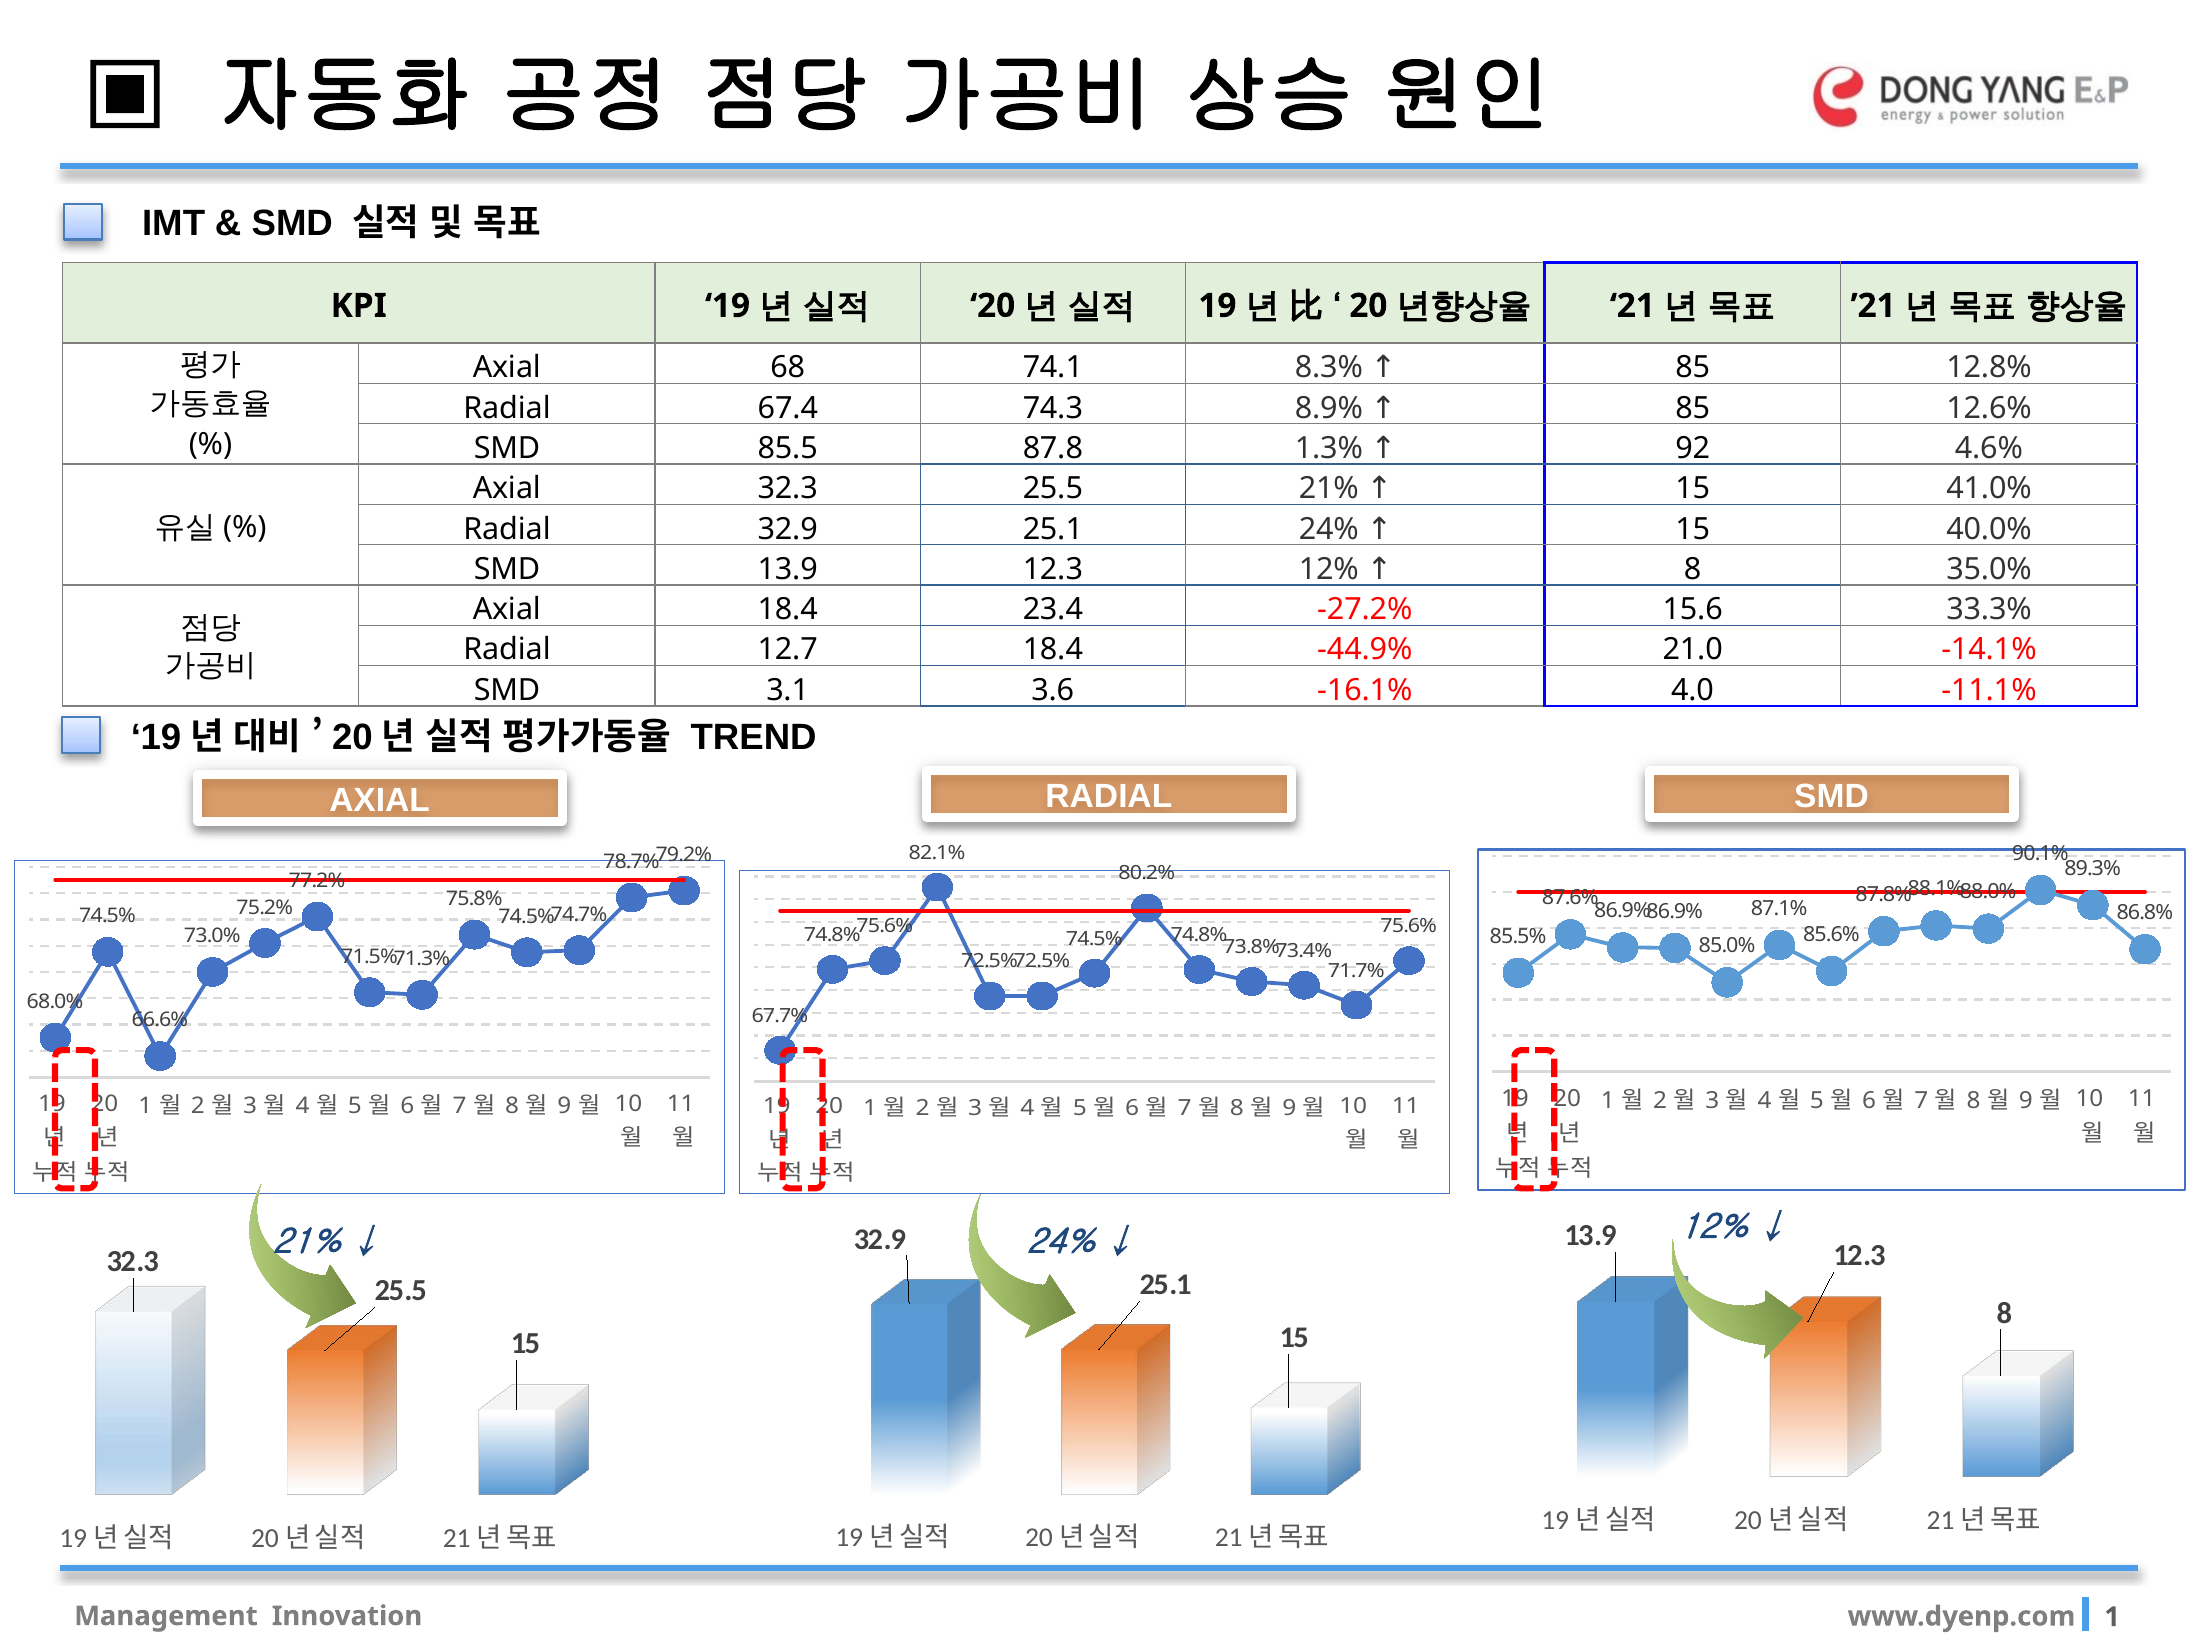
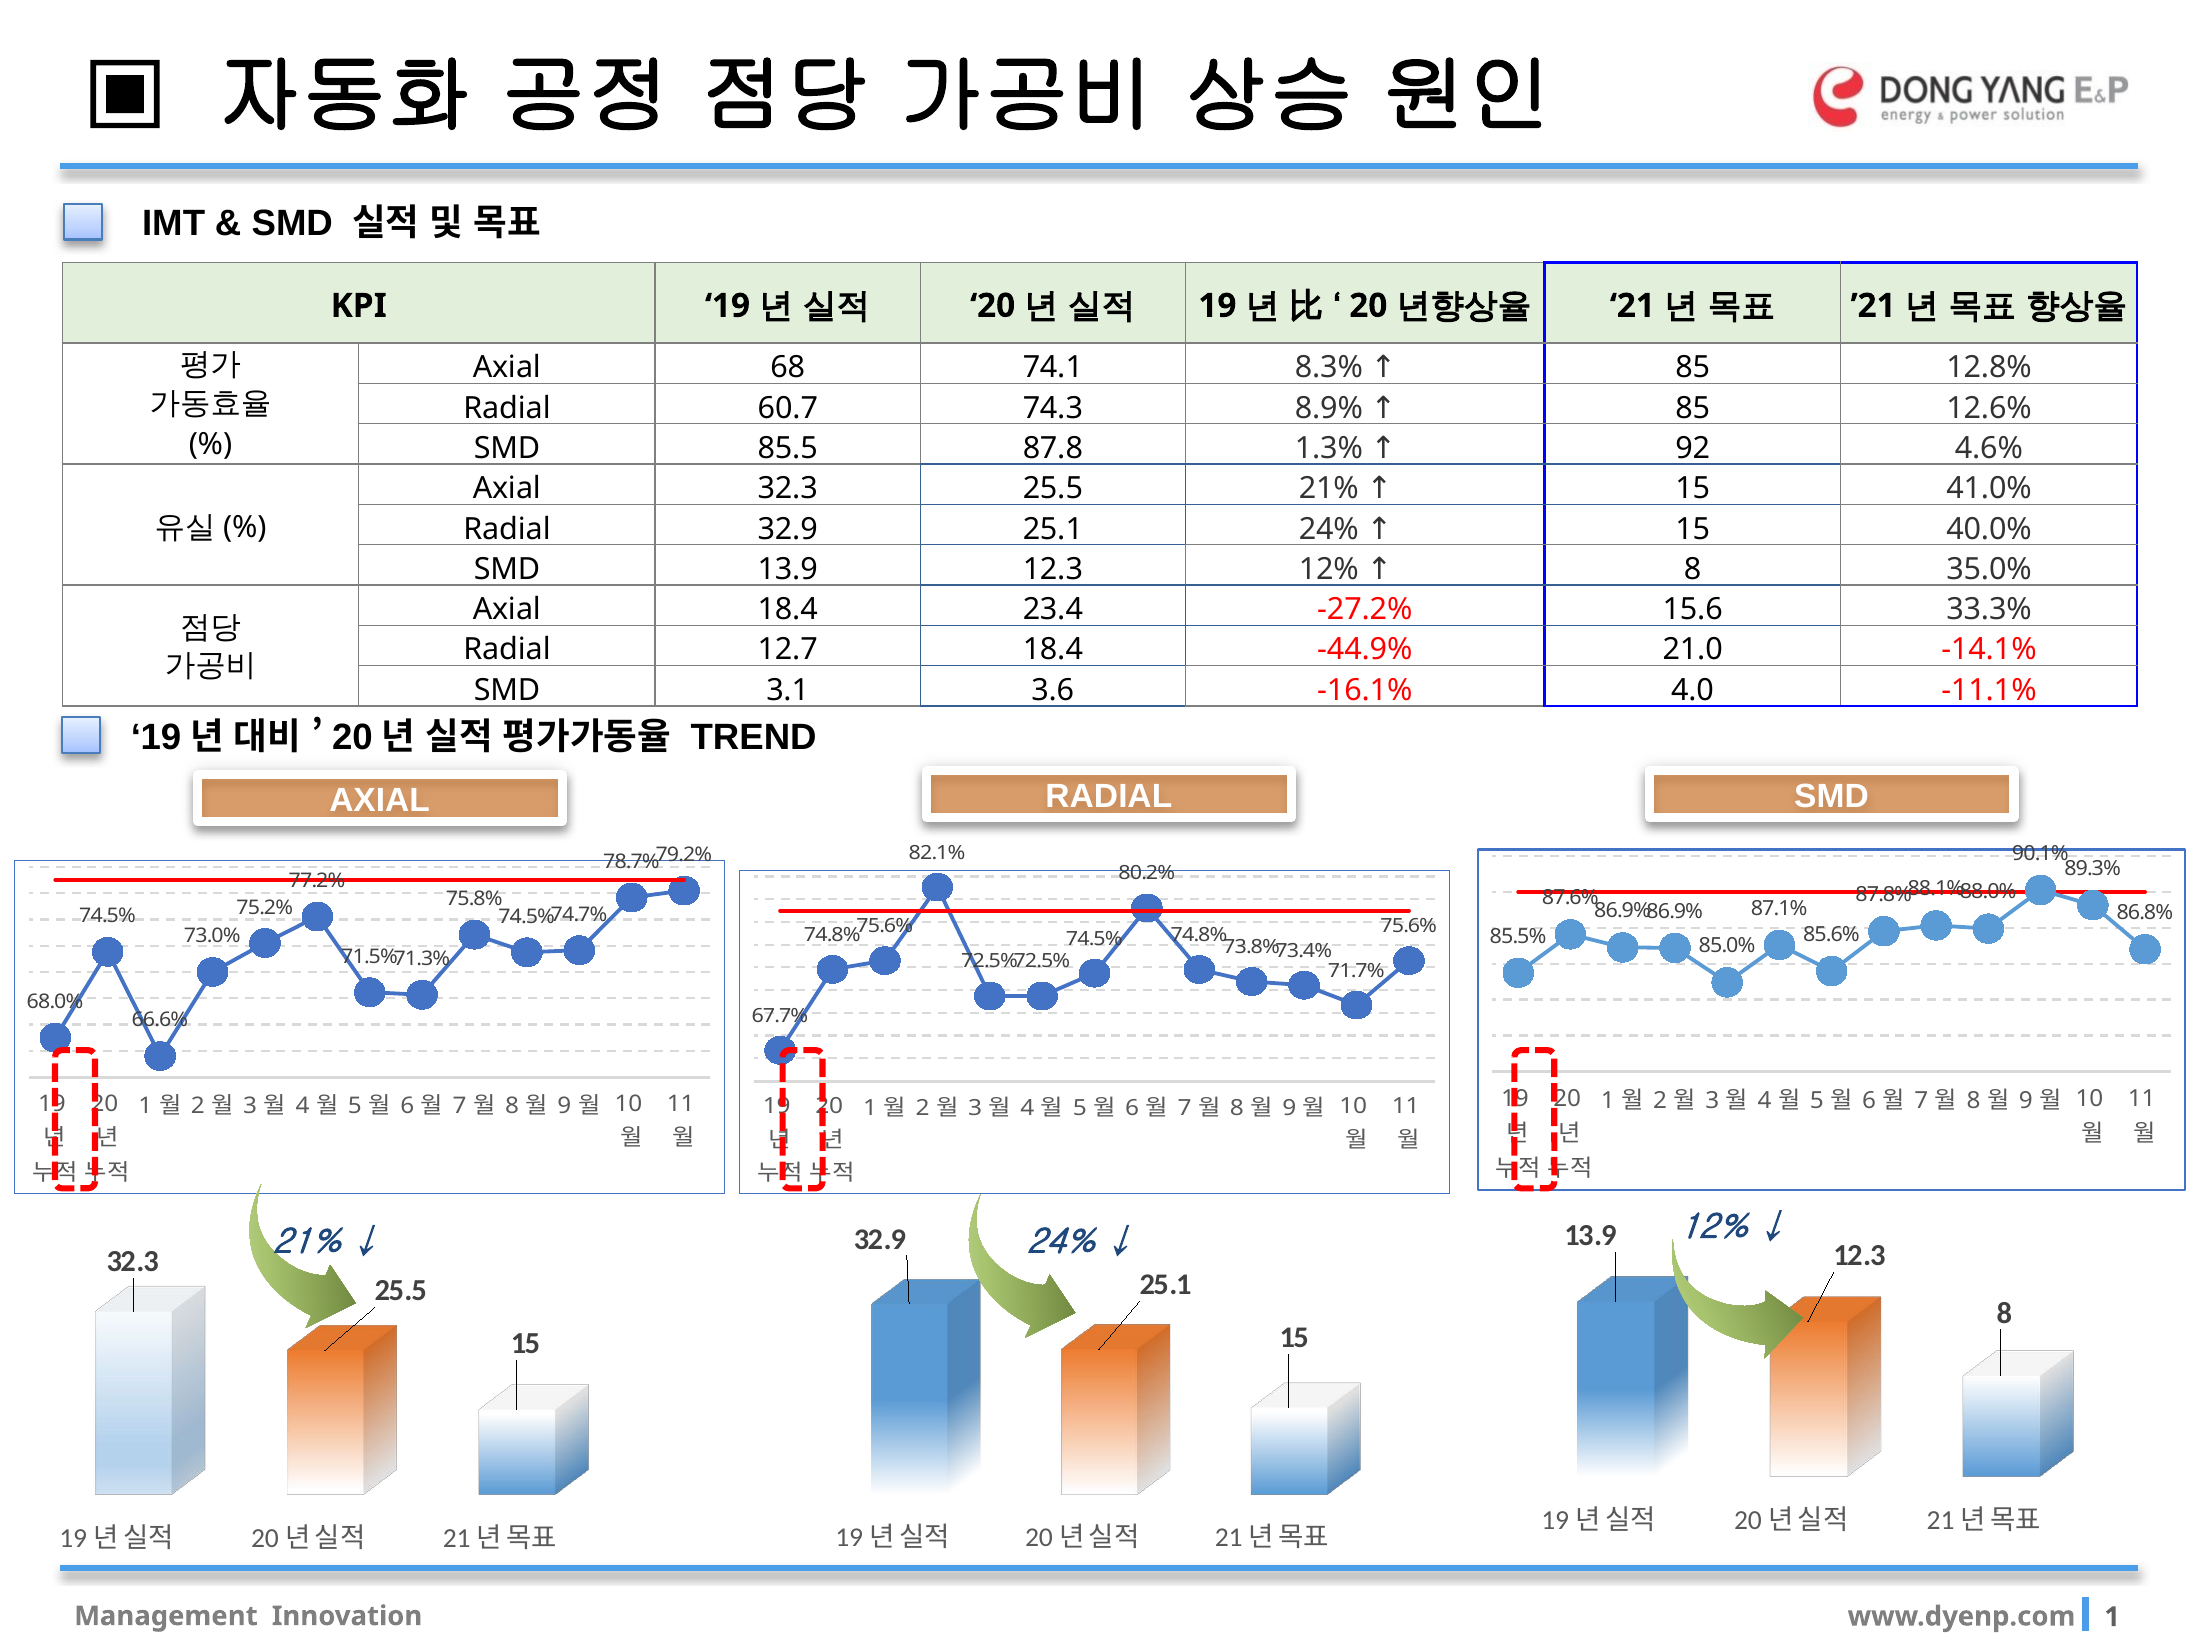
67.4: 67.4 -> 60.7
